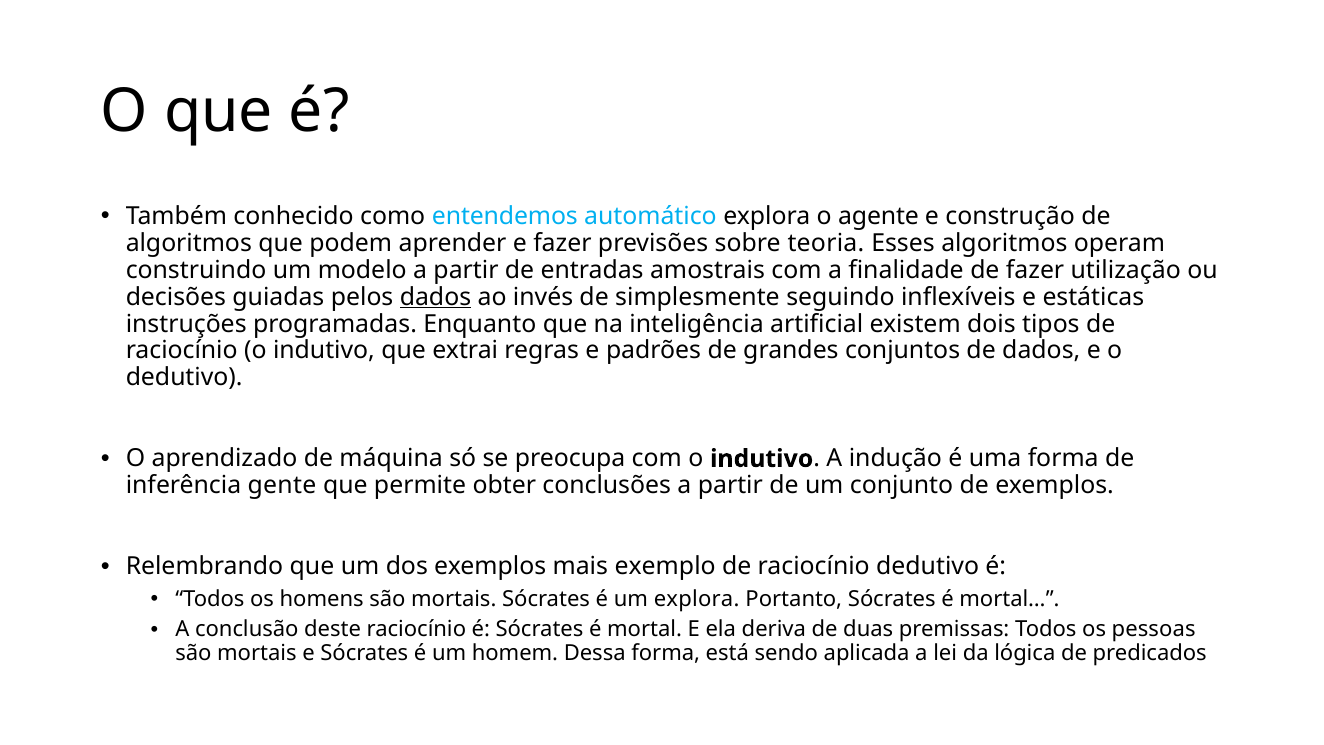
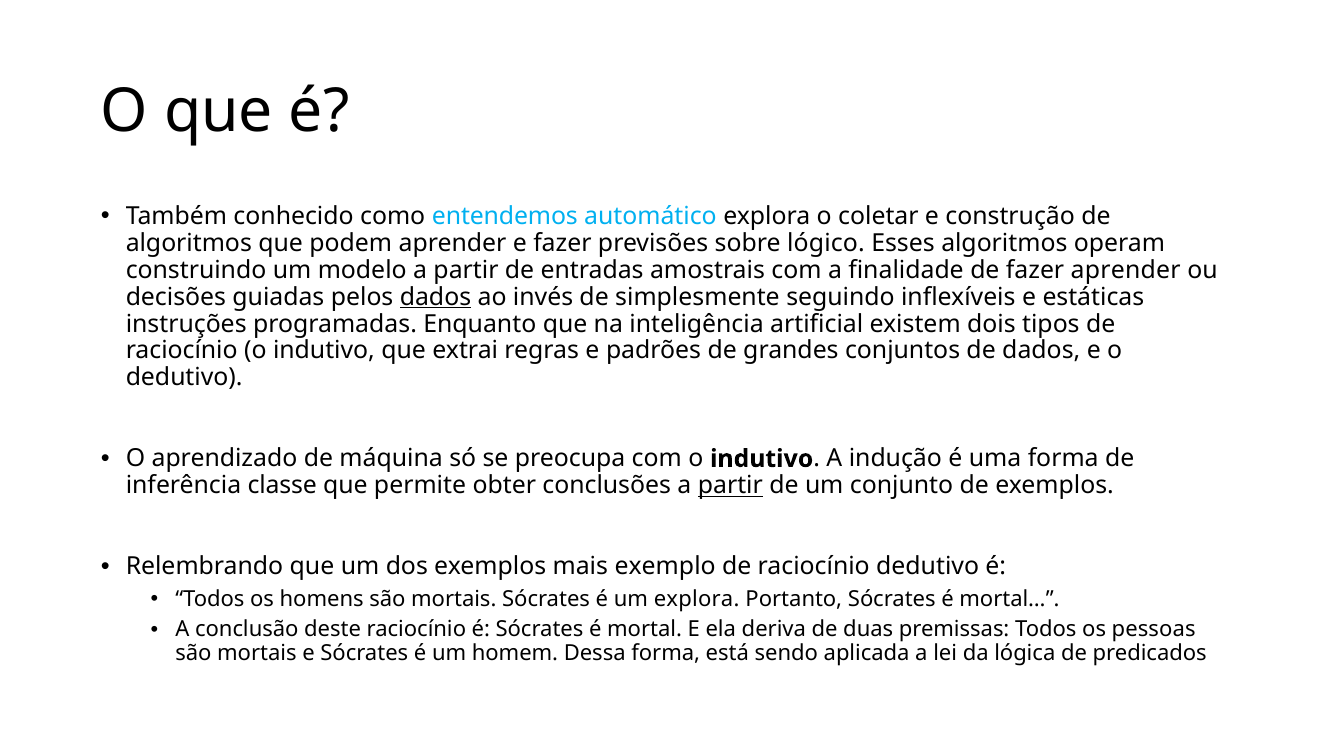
agente: agente -> coletar
teoria: teoria -> lógico
fazer utilização: utilização -> aprender
gente: gente -> classe
partir at (730, 485) underline: none -> present
